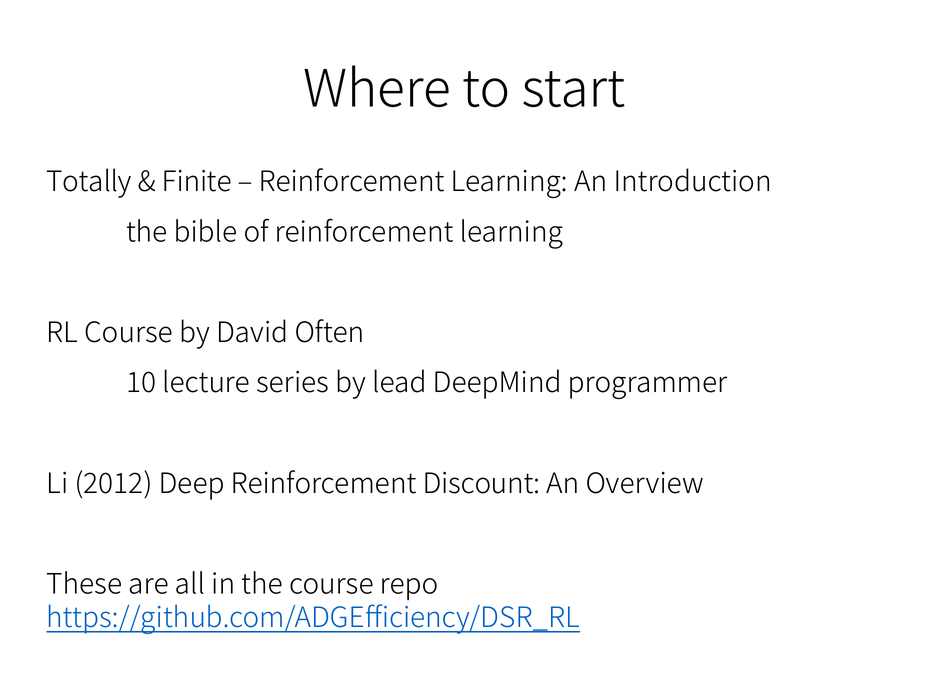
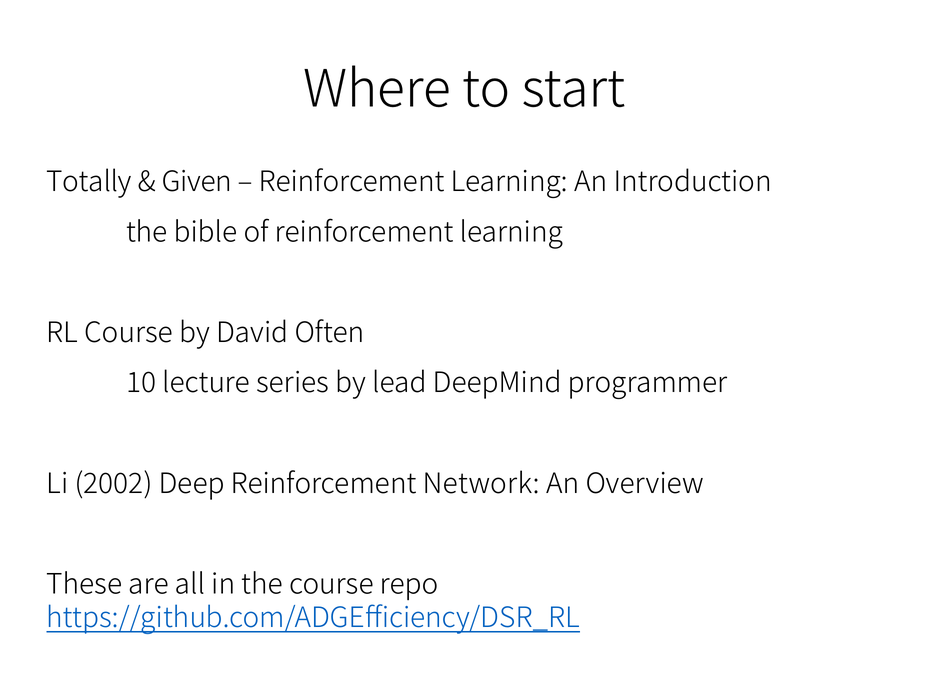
Finite: Finite -> Given
2012: 2012 -> 2002
Discount: Discount -> Network
